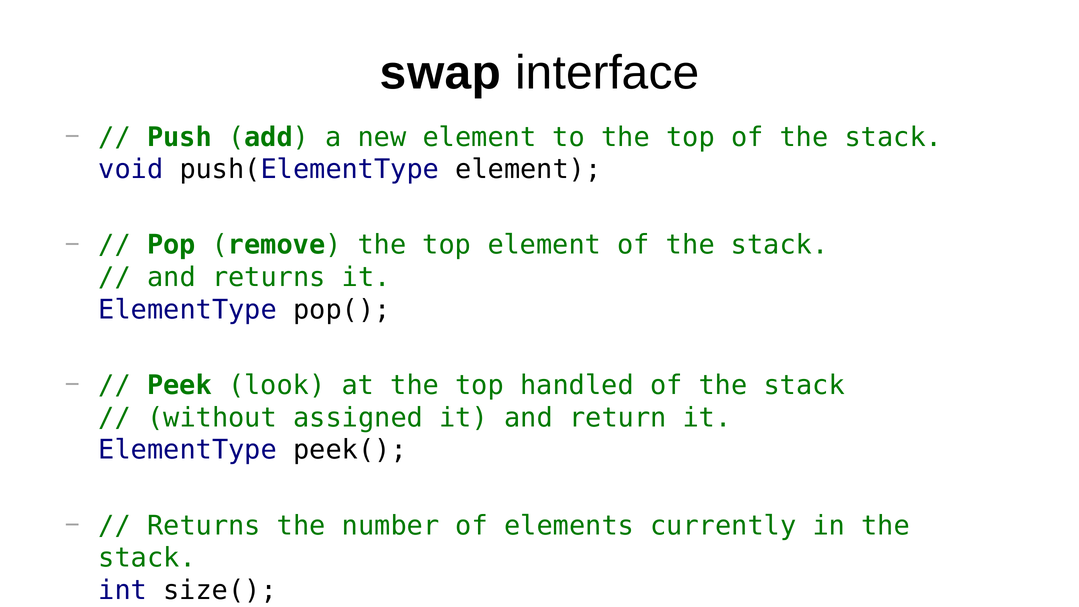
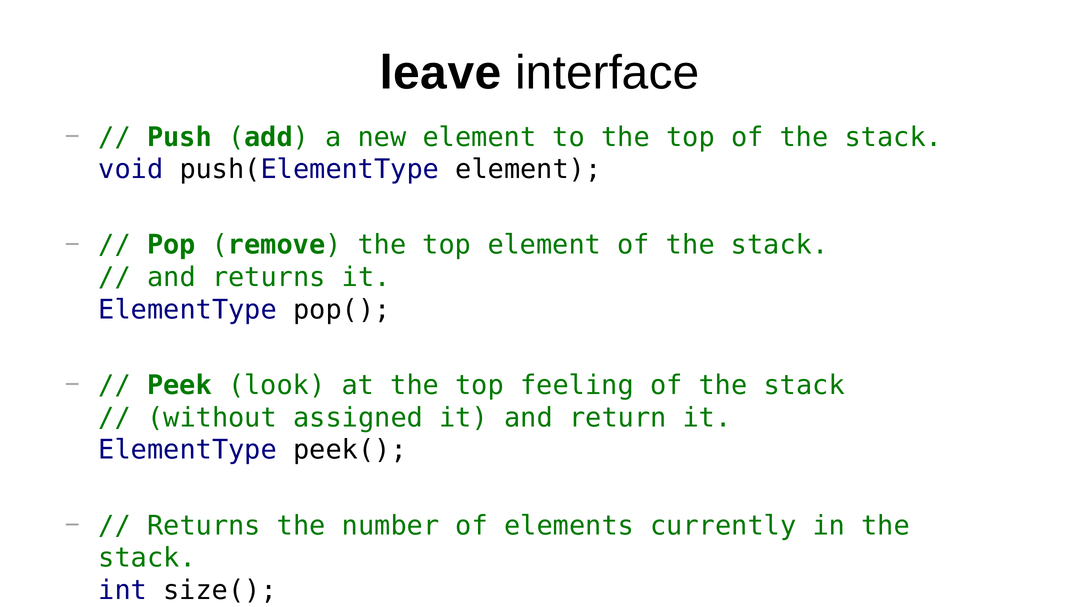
swap: swap -> leave
handled: handled -> feeling
